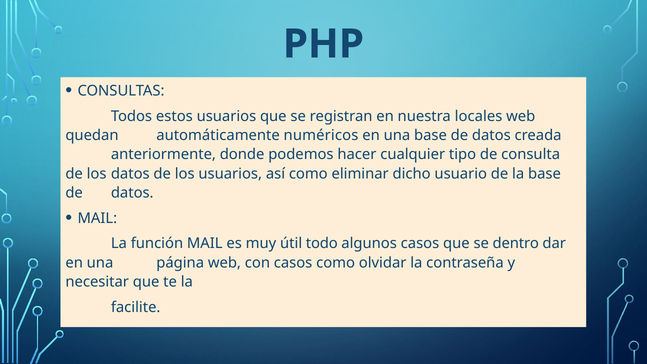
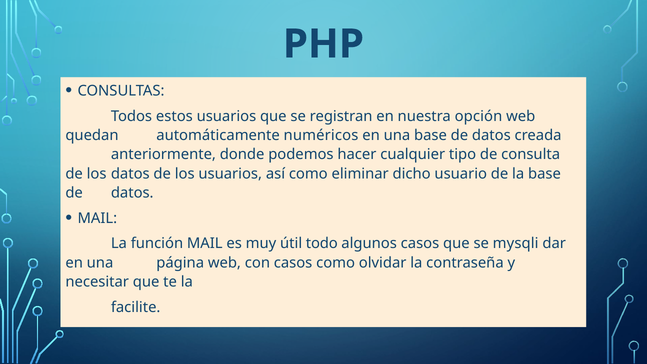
locales: locales -> opción
dentro: dentro -> mysqli
